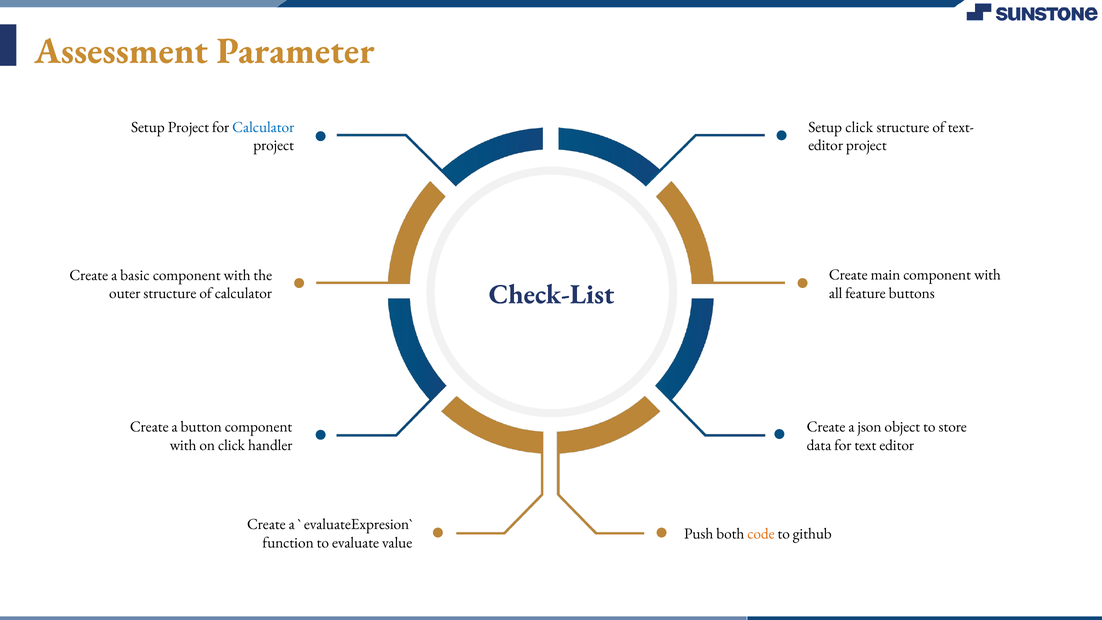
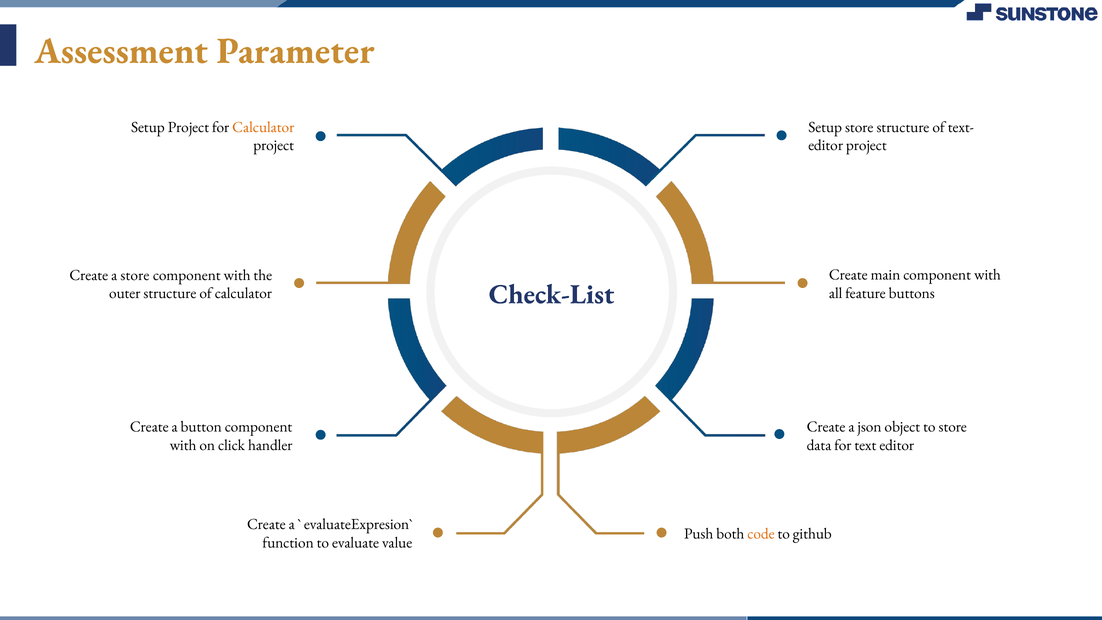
Calculator at (263, 127) colour: blue -> orange
Setup click: click -> store
a basic: basic -> store
